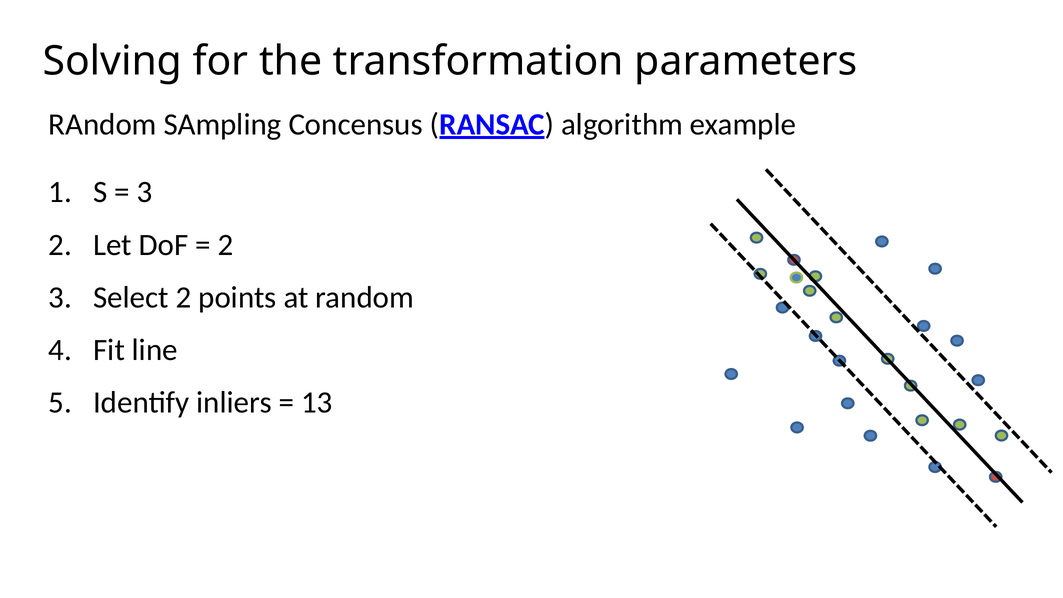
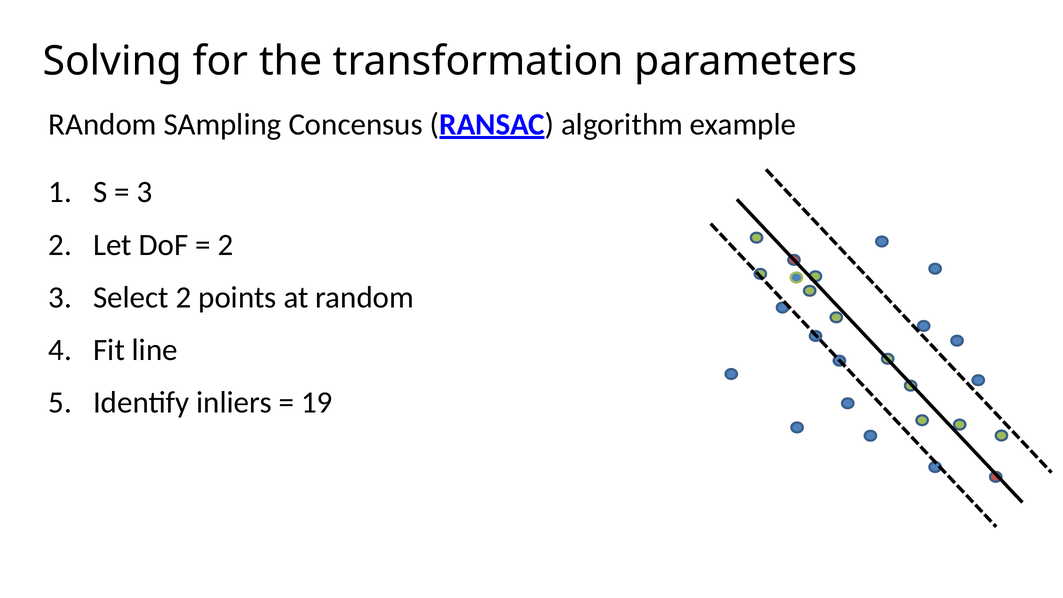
13: 13 -> 19
